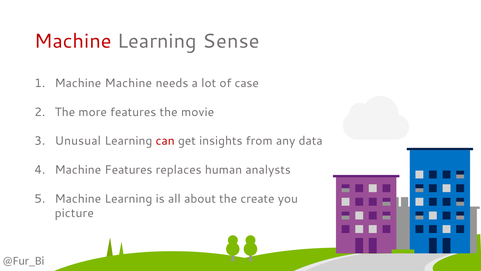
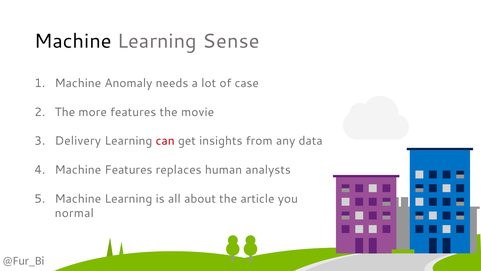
Machine at (73, 41) colour: red -> black
Machine Machine: Machine -> Anomaly
Unusual: Unusual -> Delivery
create: create -> article
picture: picture -> normal
